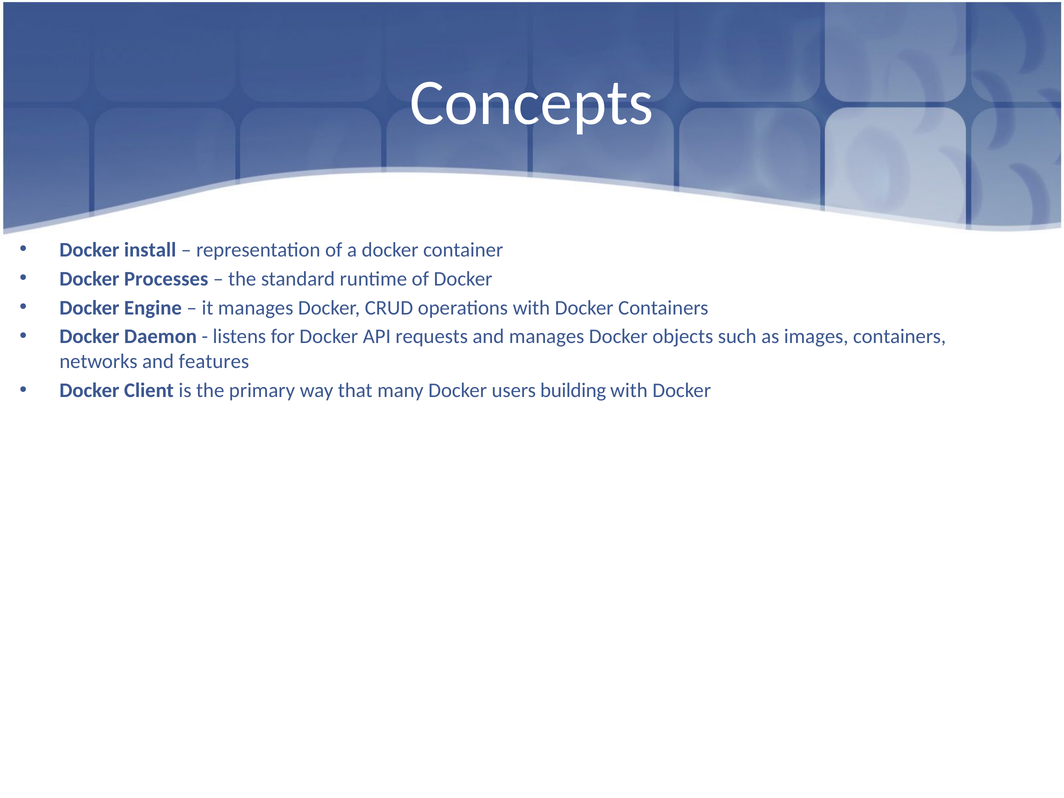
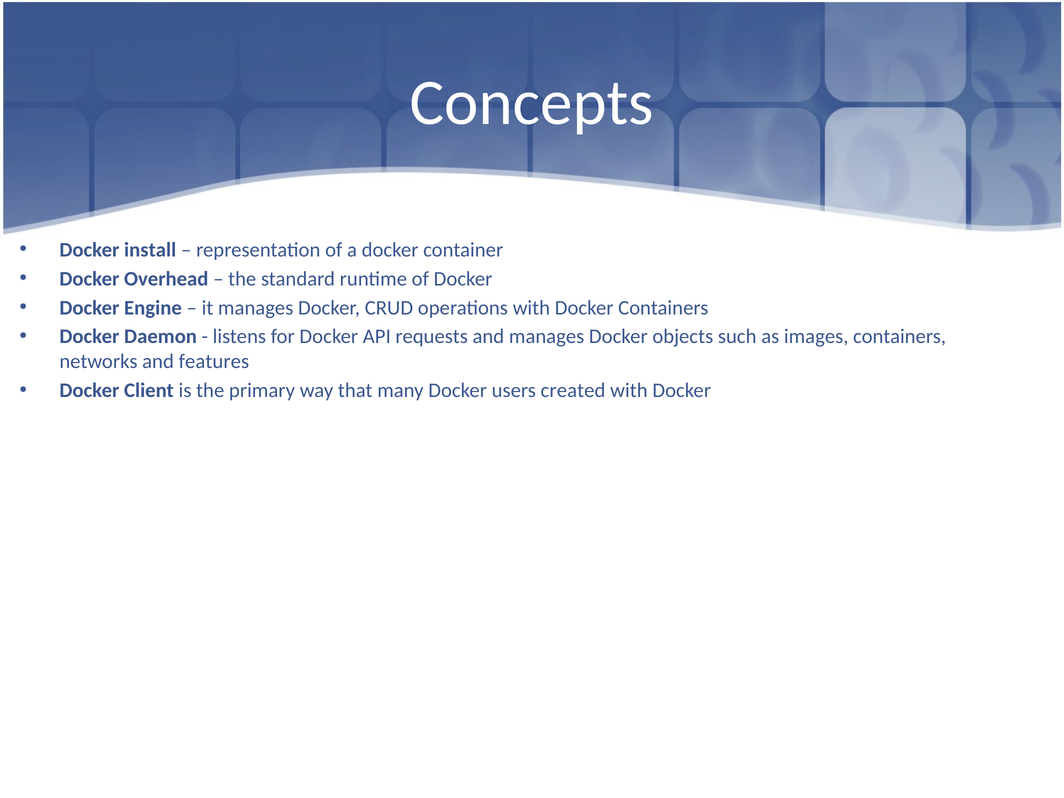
Processes: Processes -> Overhead
building: building -> created
